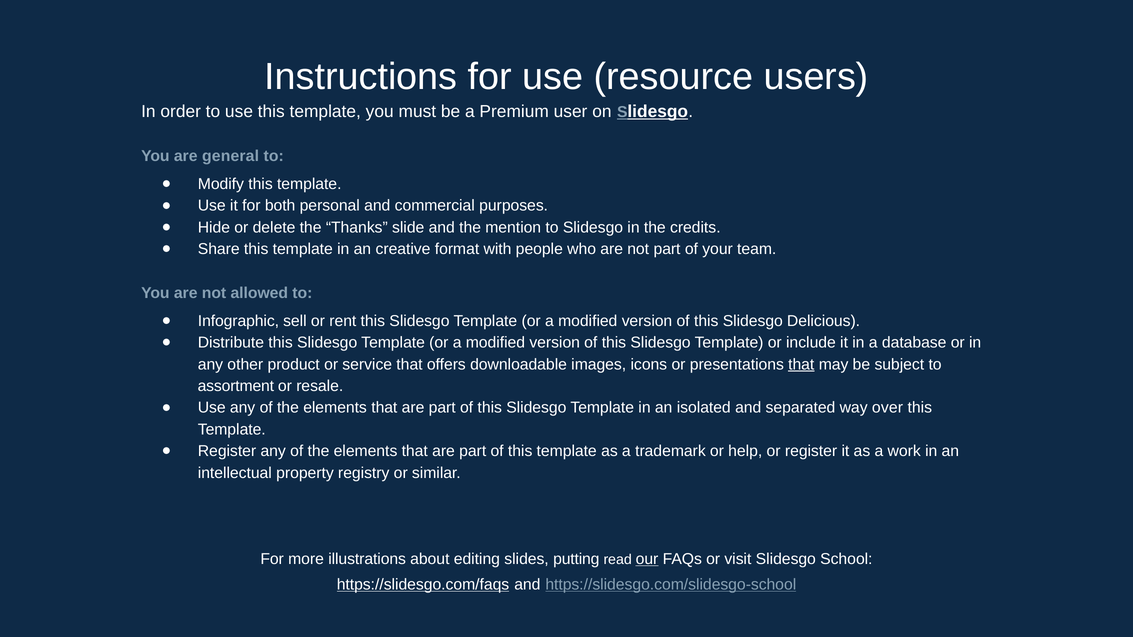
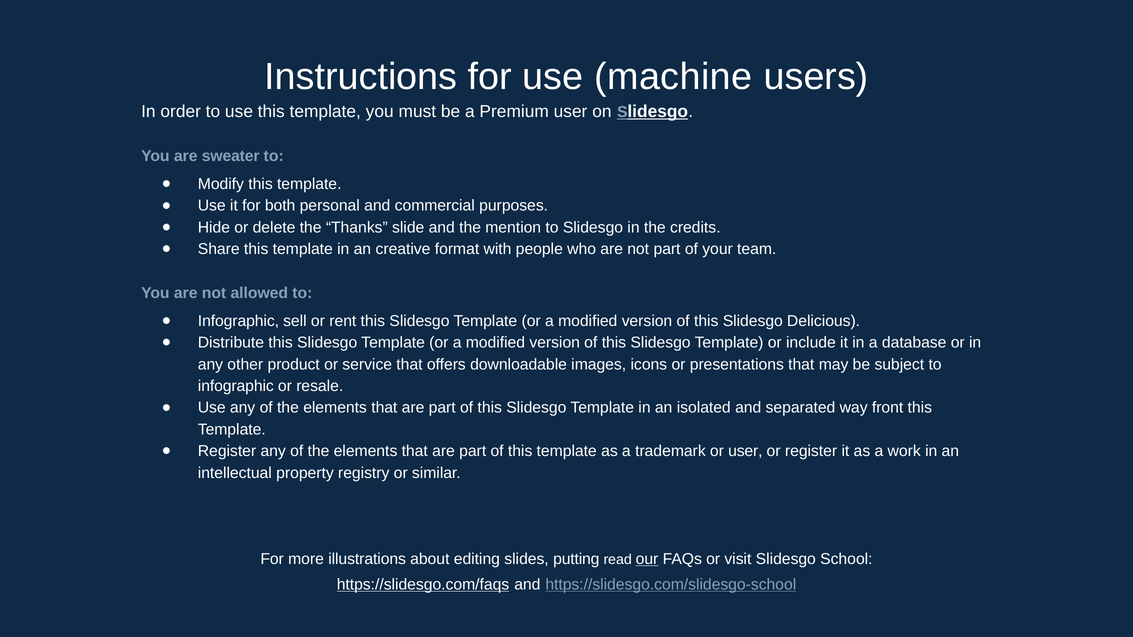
resource: resource -> machine
general: general -> sweater
that at (801, 365) underline: present -> none
assortment at (236, 386): assortment -> infographic
over: over -> front
or help: help -> user
